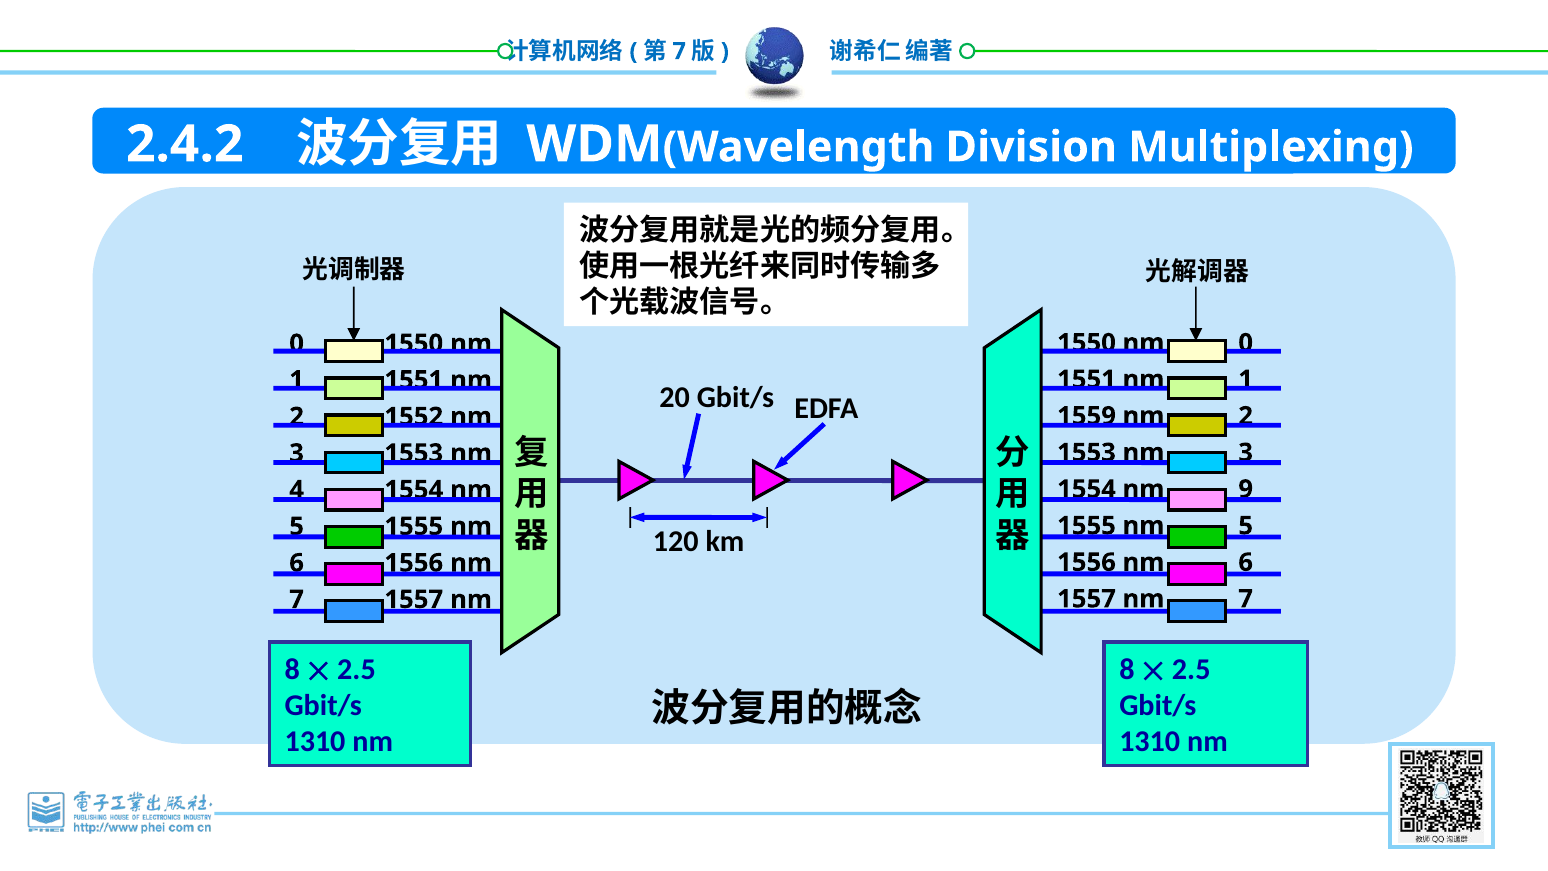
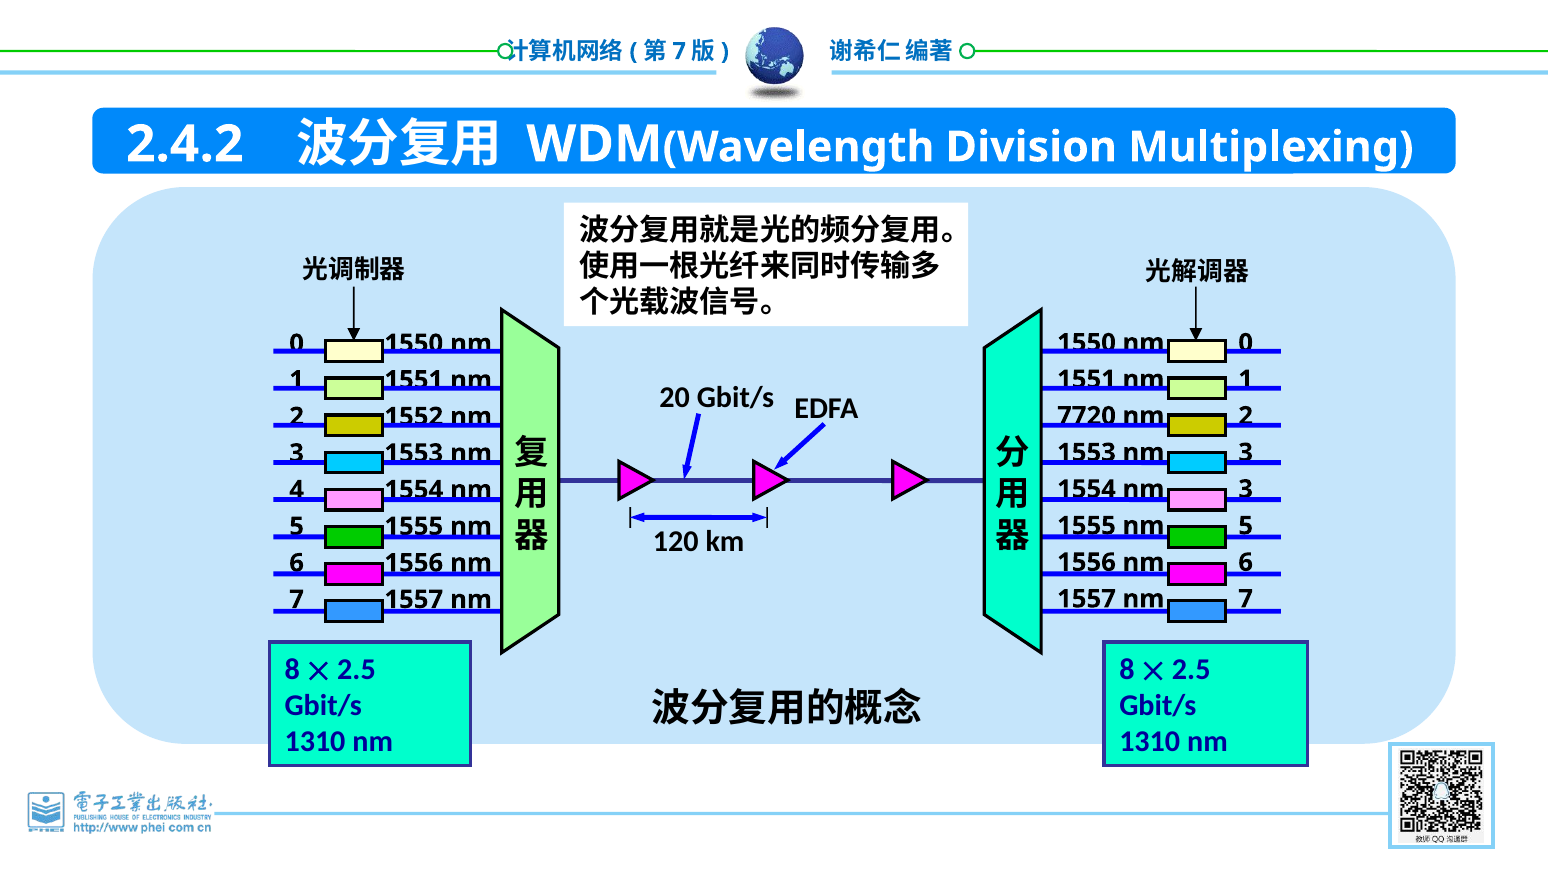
1559: 1559 -> 7720
1554 nm 9: 9 -> 3
